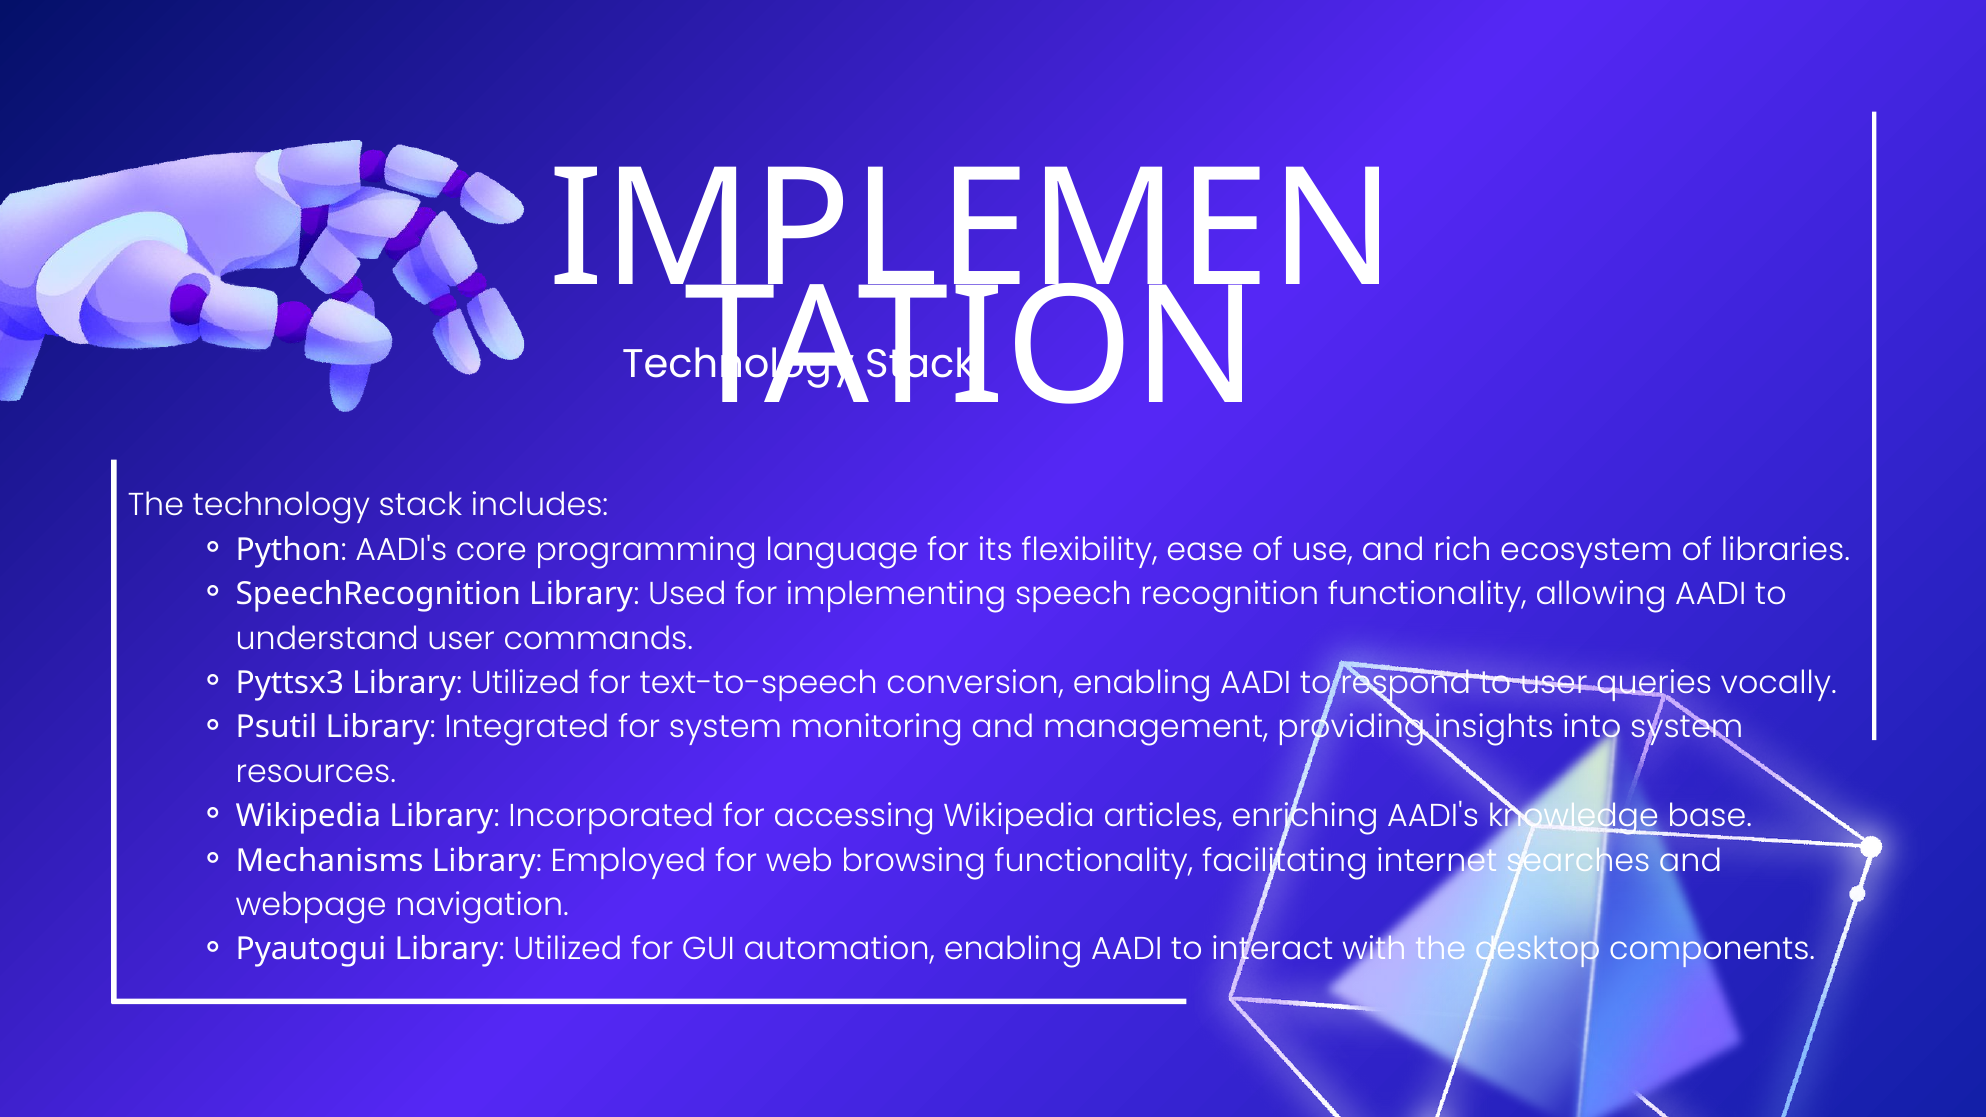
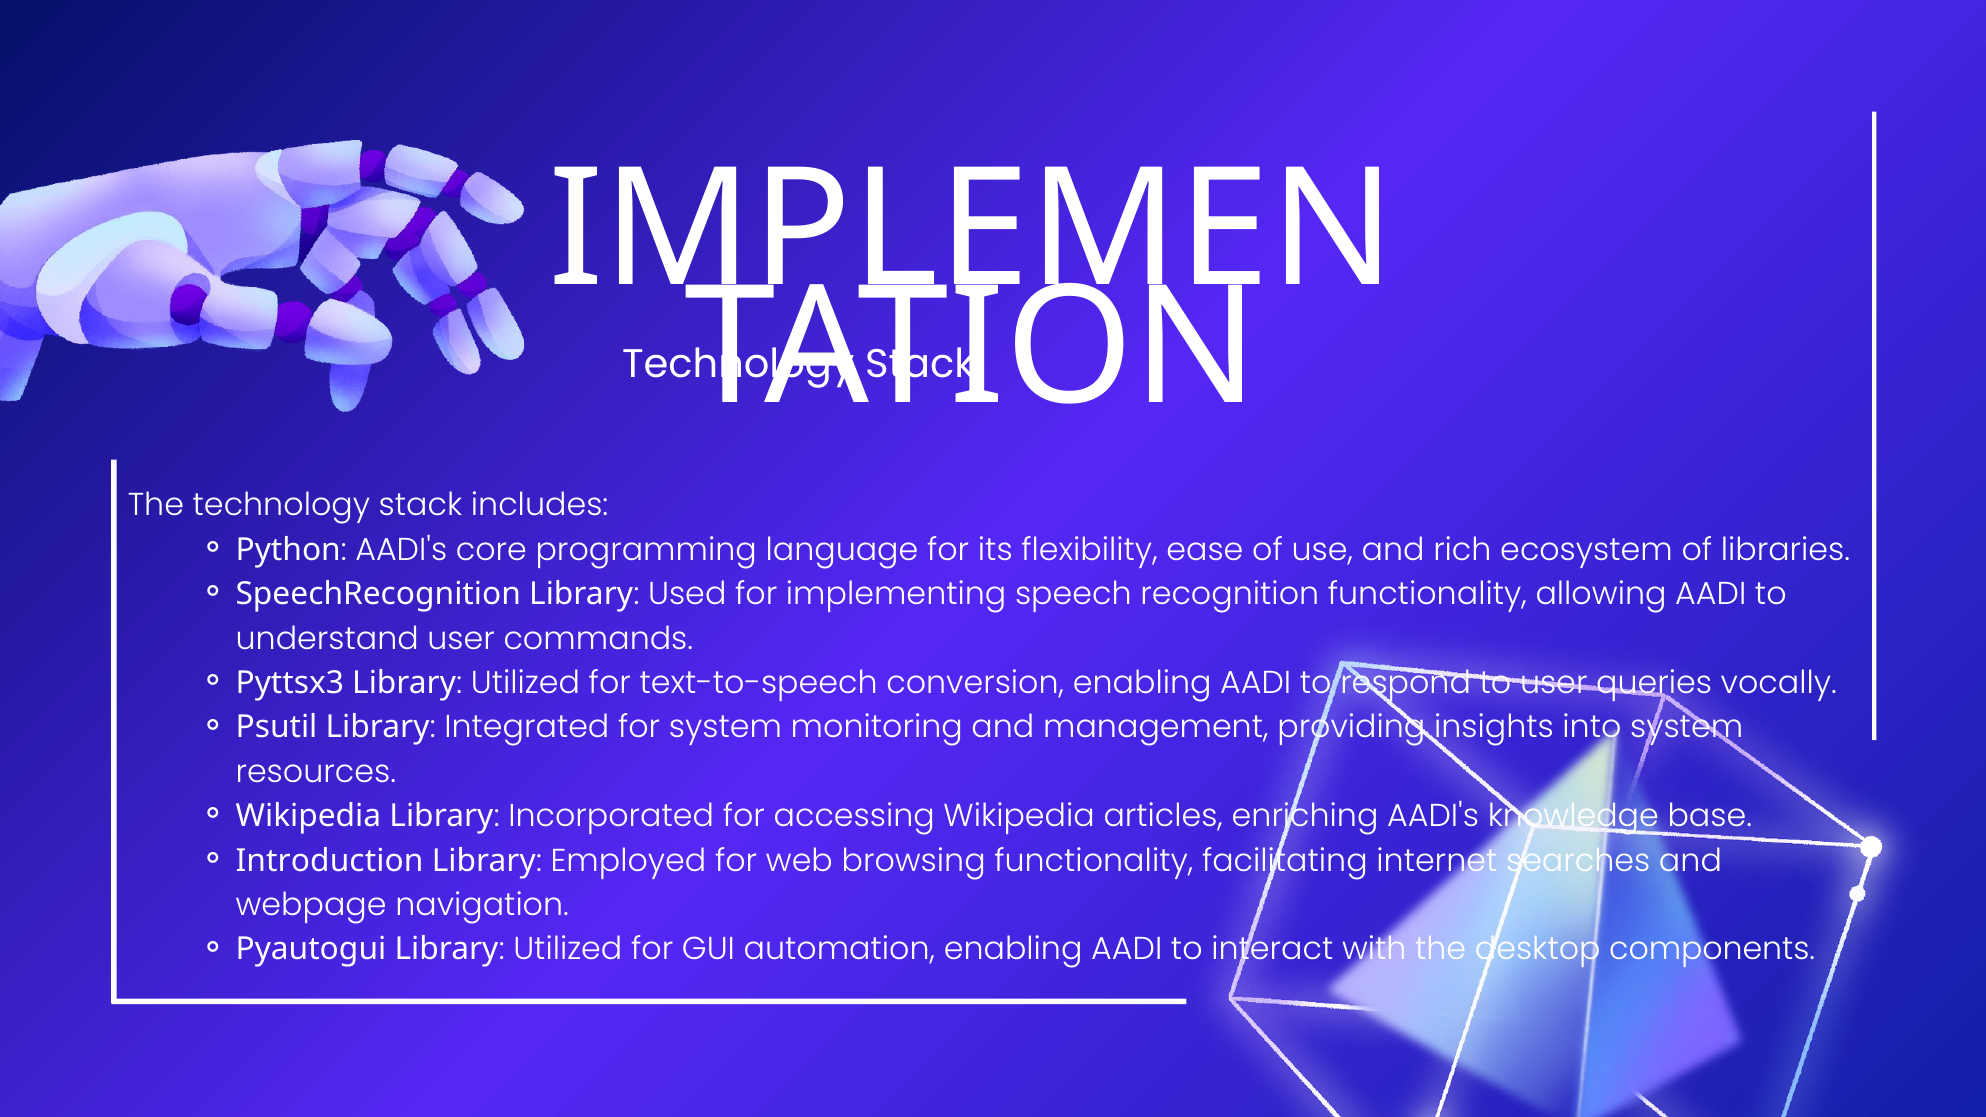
Mechanisms: Mechanisms -> Introduction
